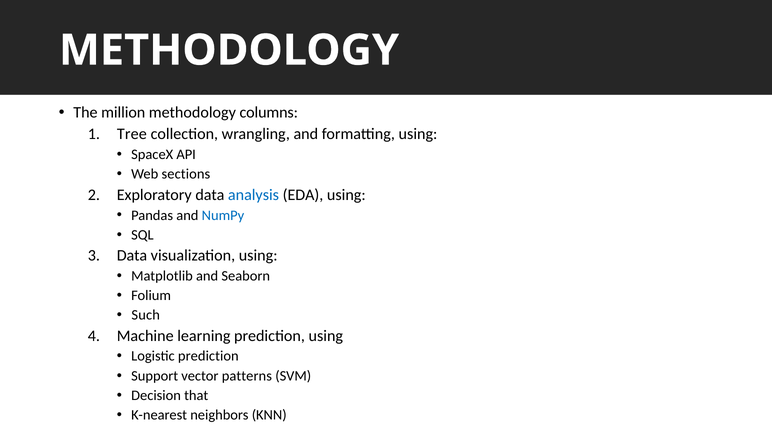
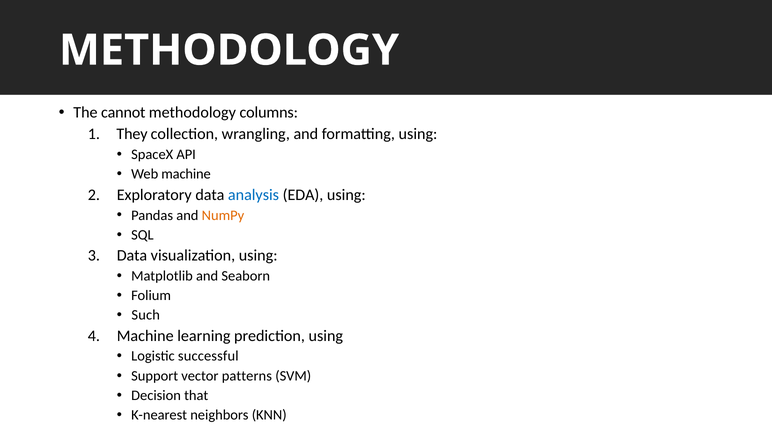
million: million -> cannot
Tree: Tree -> They
Web sections: sections -> machine
NumPy colour: blue -> orange
Logistic prediction: prediction -> successful
